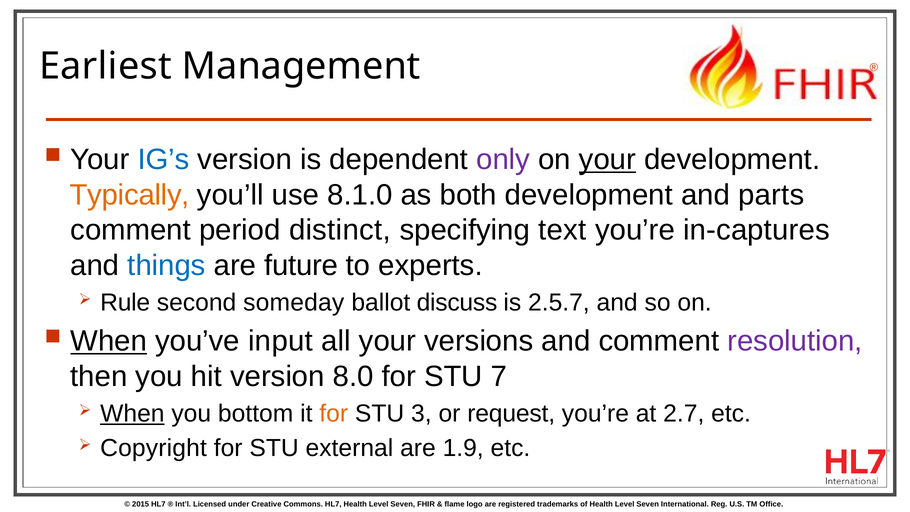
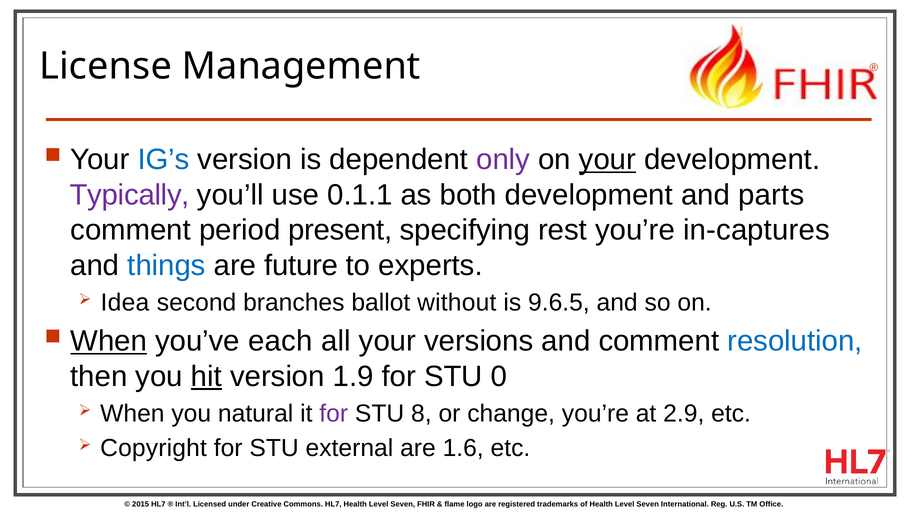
Earliest: Earliest -> License
Typically colour: orange -> purple
8.1.0: 8.1.0 -> 0.1.1
distinct: distinct -> present
text: text -> rest
Rule: Rule -> Idea
someday: someday -> branches
discuss: discuss -> without
2.5.7: 2.5.7 -> 9.6.5
input: input -> each
resolution colour: purple -> blue
hit underline: none -> present
8.0: 8.0 -> 1.9
7: 7 -> 0
When at (132, 413) underline: present -> none
bottom: bottom -> natural
for at (334, 413) colour: orange -> purple
3: 3 -> 8
request: request -> change
2.7: 2.7 -> 2.9
1.9: 1.9 -> 1.6
